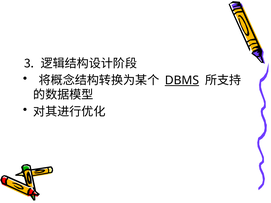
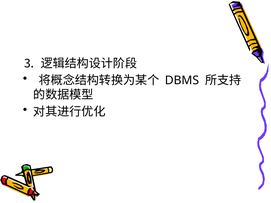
DBMS underline: present -> none
